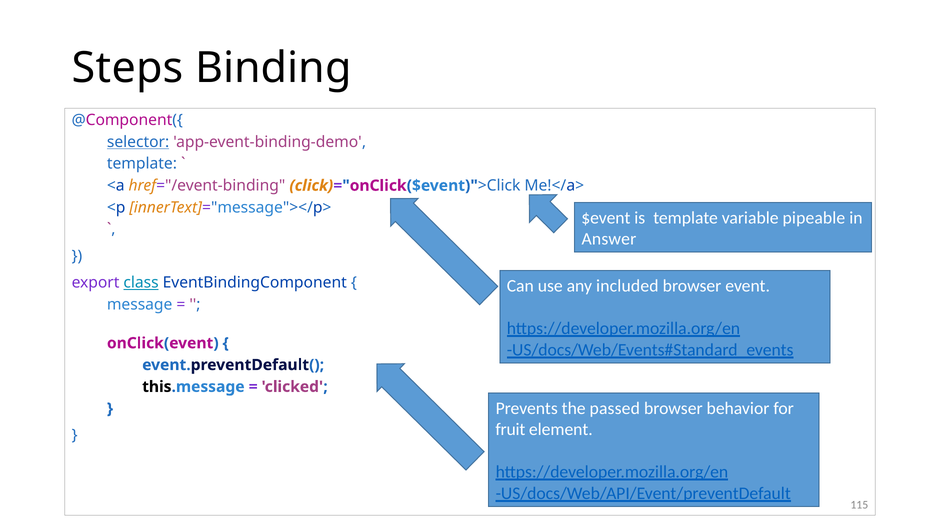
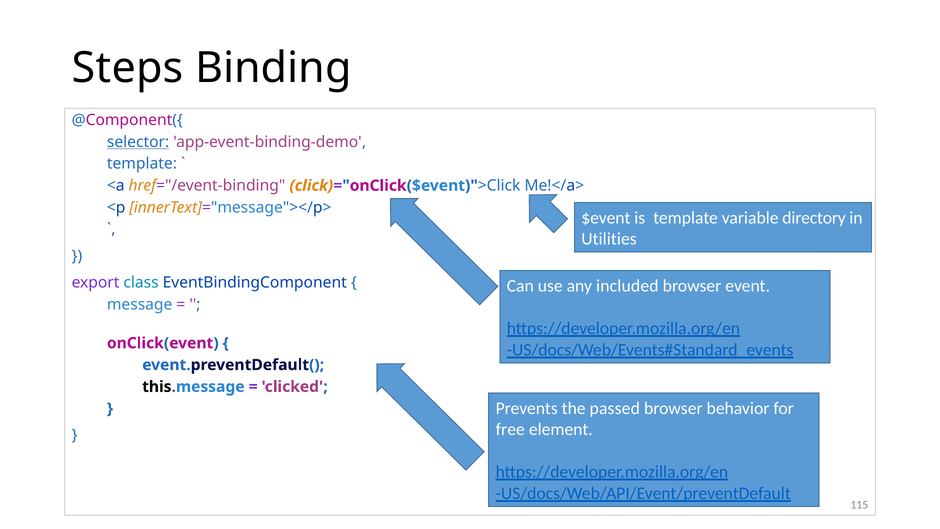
pipeable: pipeable -> directory
Answer: Answer -> Utilities
class underline: present -> none
fruit: fruit -> free
